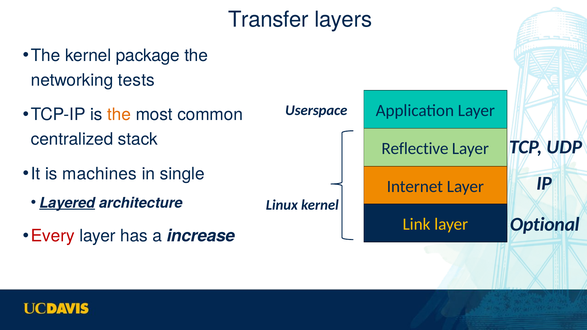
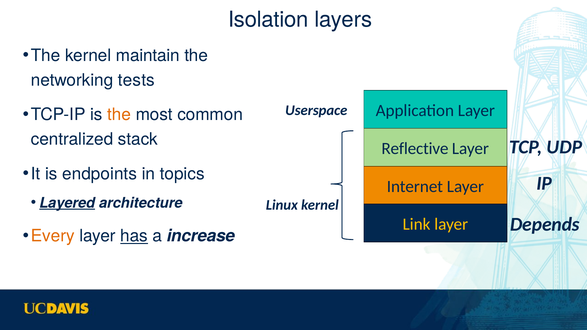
Transfer: Transfer -> Isolation
package: package -> maintain
machines: machines -> endpoints
single: single -> topics
Optional: Optional -> Depends
Every colour: red -> orange
has underline: none -> present
